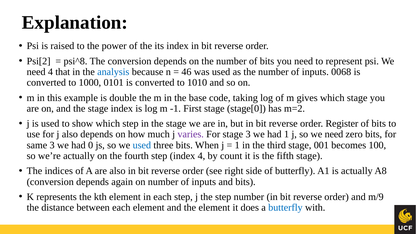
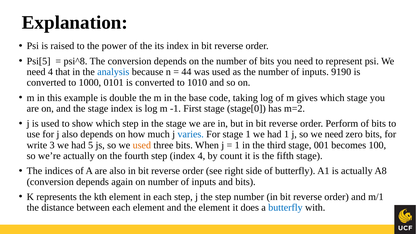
Psi[2: Psi[2 -> Psi[5
46: 46 -> 44
0068: 0068 -> 9190
Register: Register -> Perform
varies colour: purple -> blue
stage 3: 3 -> 1
same: same -> write
0: 0 -> 5
used at (142, 145) colour: blue -> orange
m/9: m/9 -> m/1
